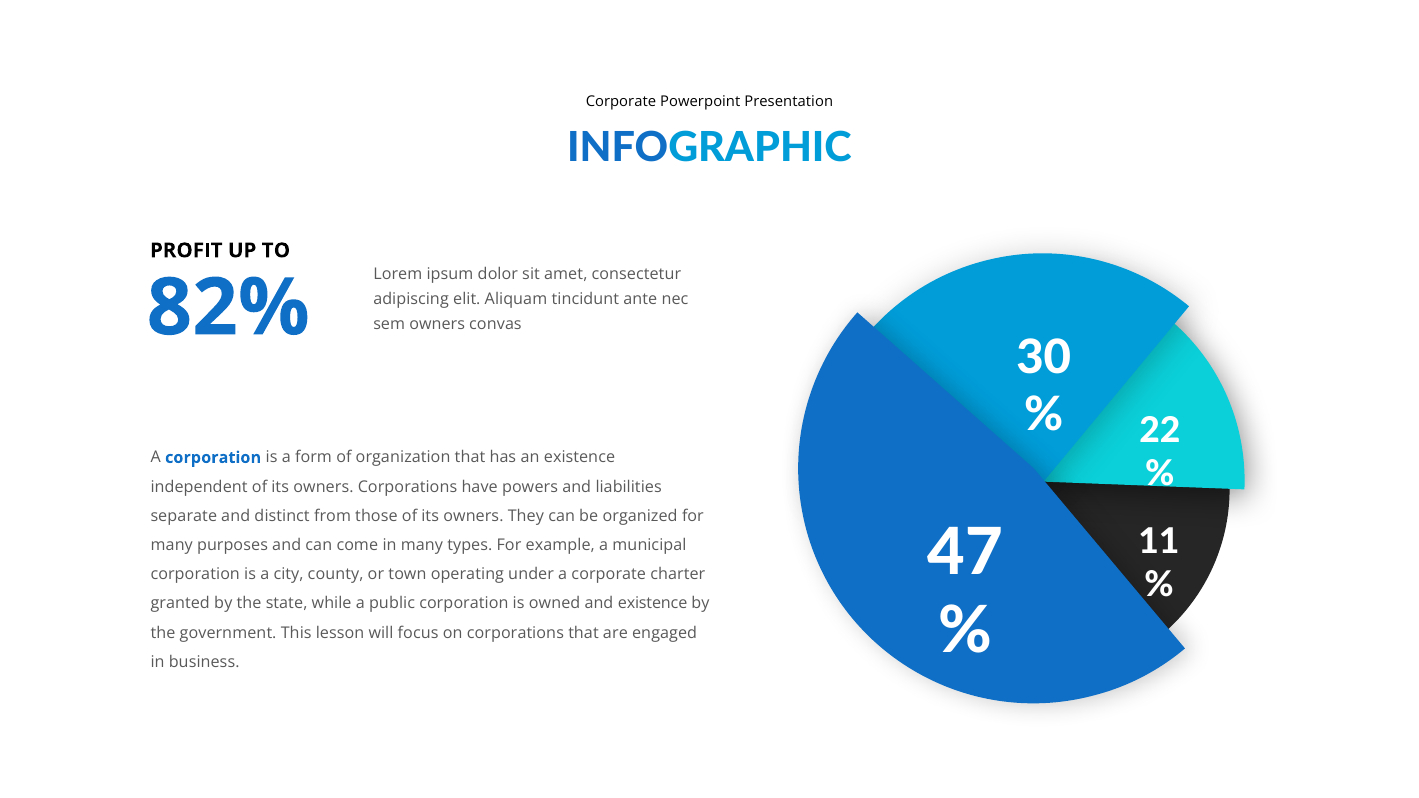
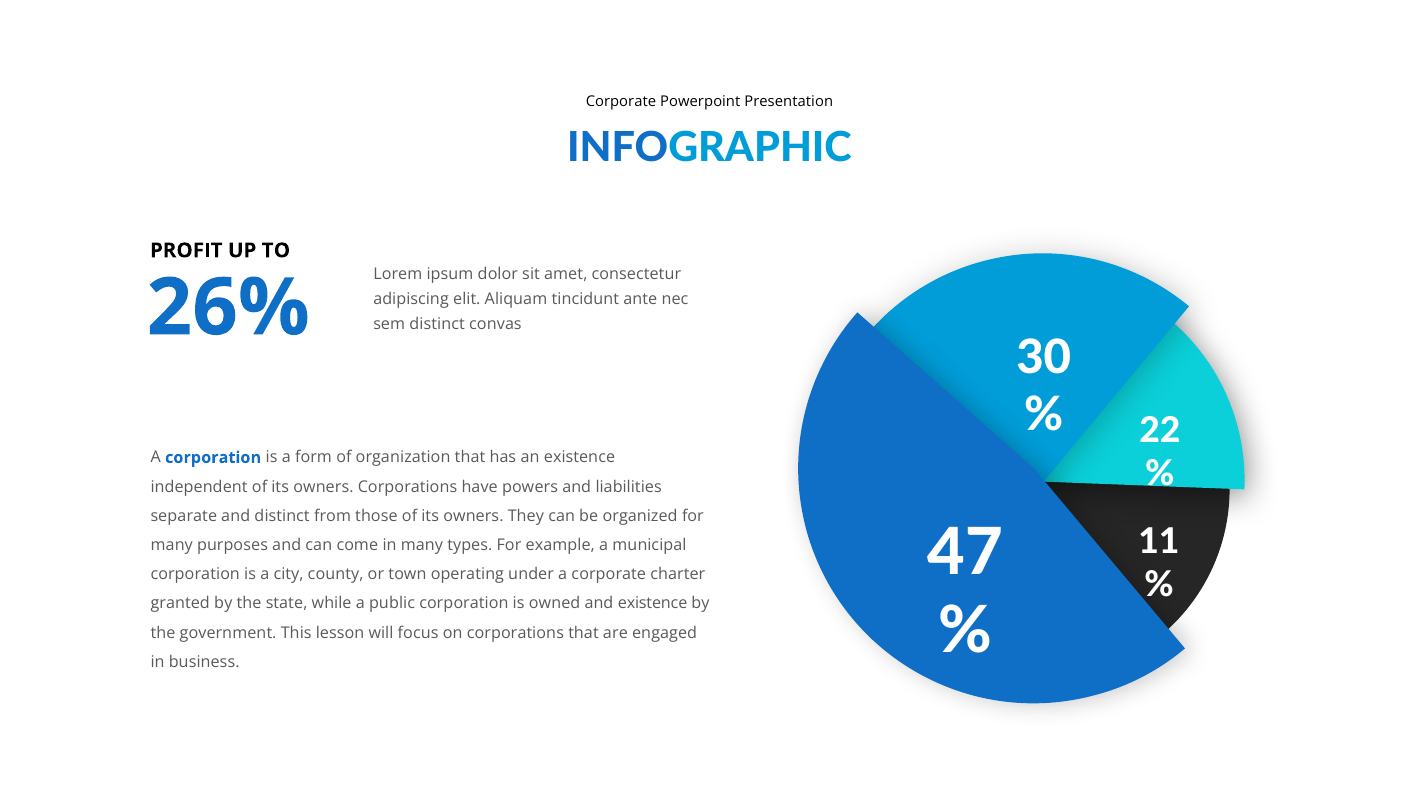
82%: 82% -> 26%
sem owners: owners -> distinct
